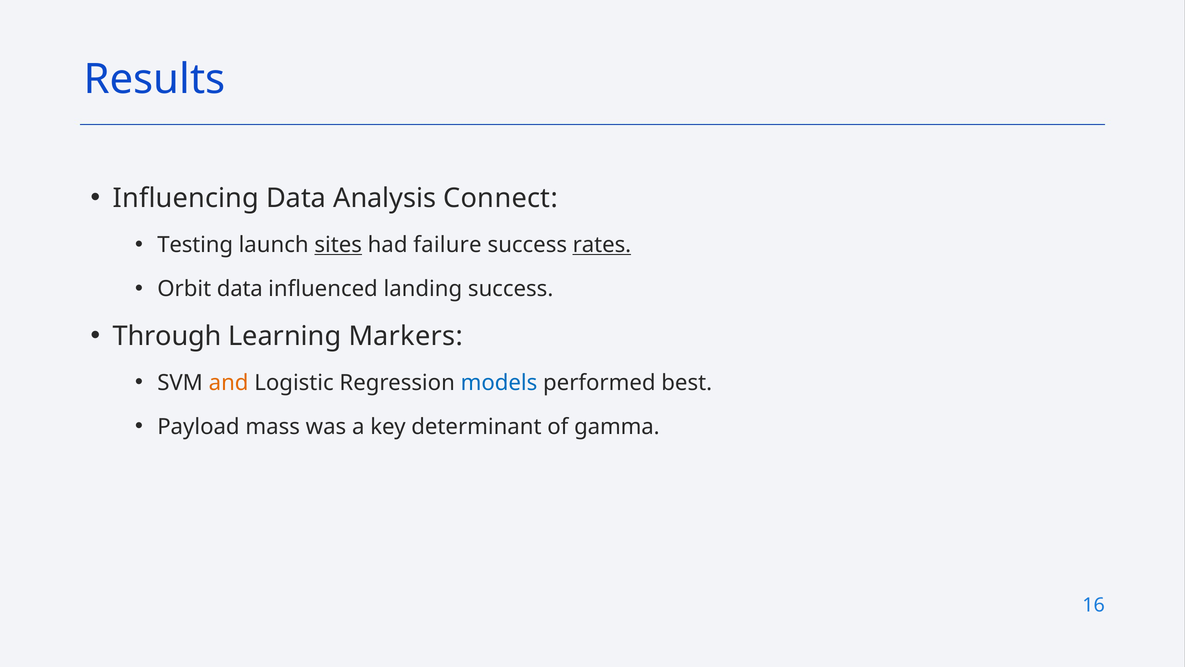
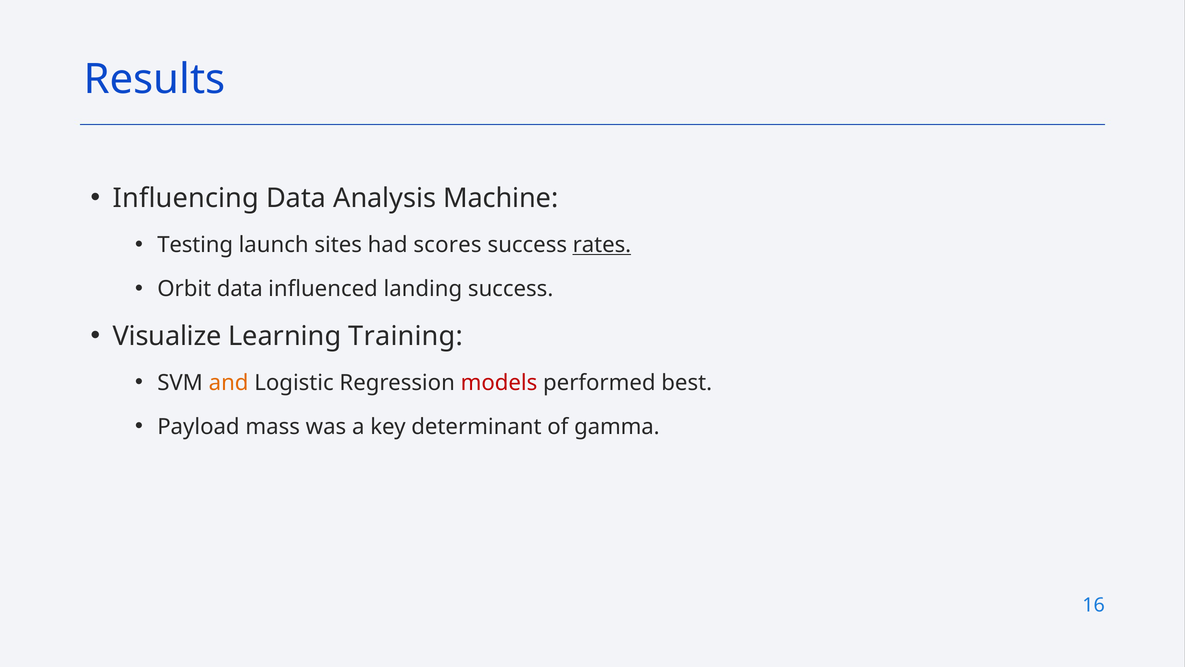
Connect: Connect -> Machine
sites underline: present -> none
failure: failure -> scores
Through: Through -> Visualize
Markers: Markers -> Training
models colour: blue -> red
